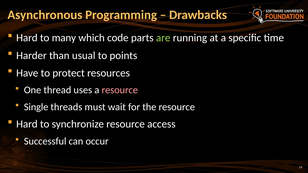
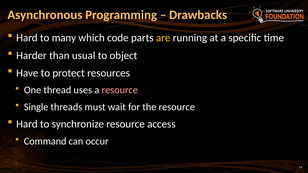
are colour: light green -> yellow
points: points -> object
Successful: Successful -> Command
